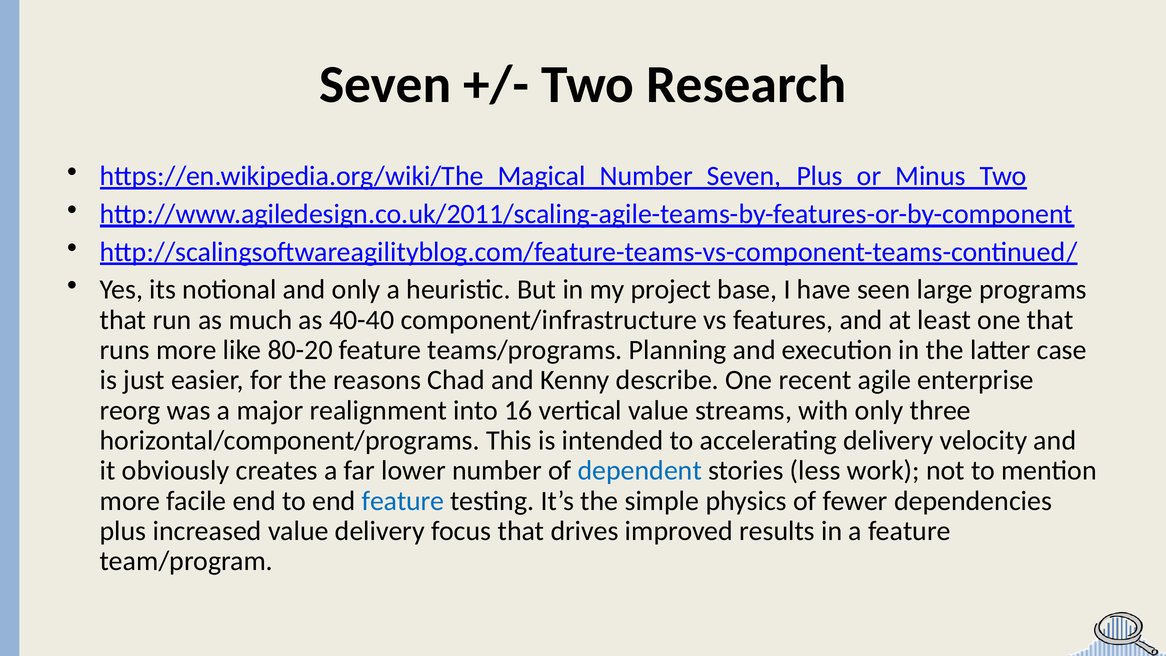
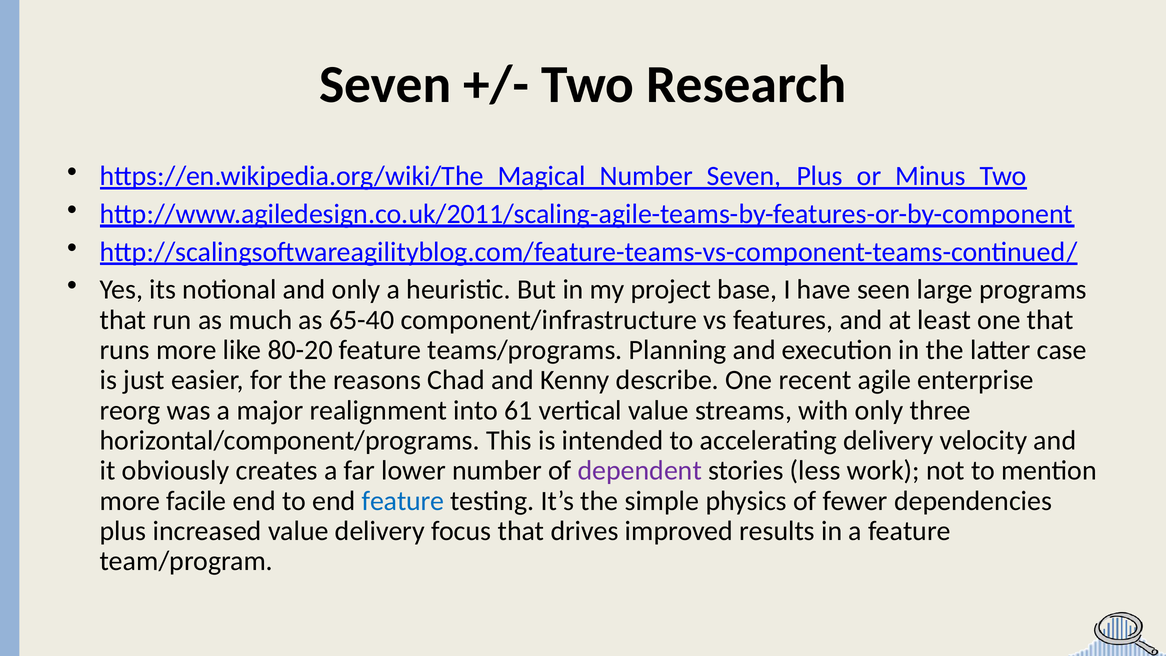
40-40: 40-40 -> 65-40
16: 16 -> 61
dependent colour: blue -> purple
